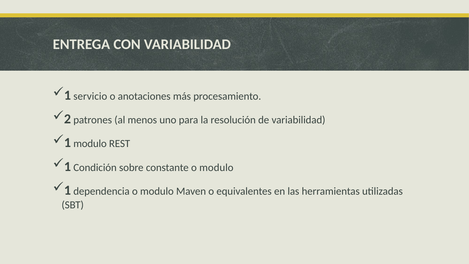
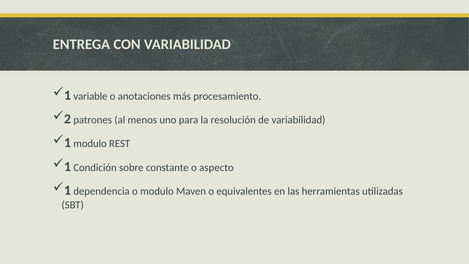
servicio: servicio -> variable
constante o modulo: modulo -> aspecto
